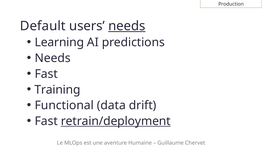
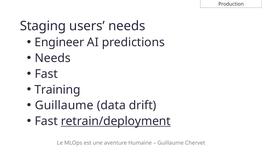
Default: Default -> Staging
needs at (127, 26) underline: present -> none
Learning: Learning -> Engineer
Functional at (64, 106): Functional -> Guillaume
